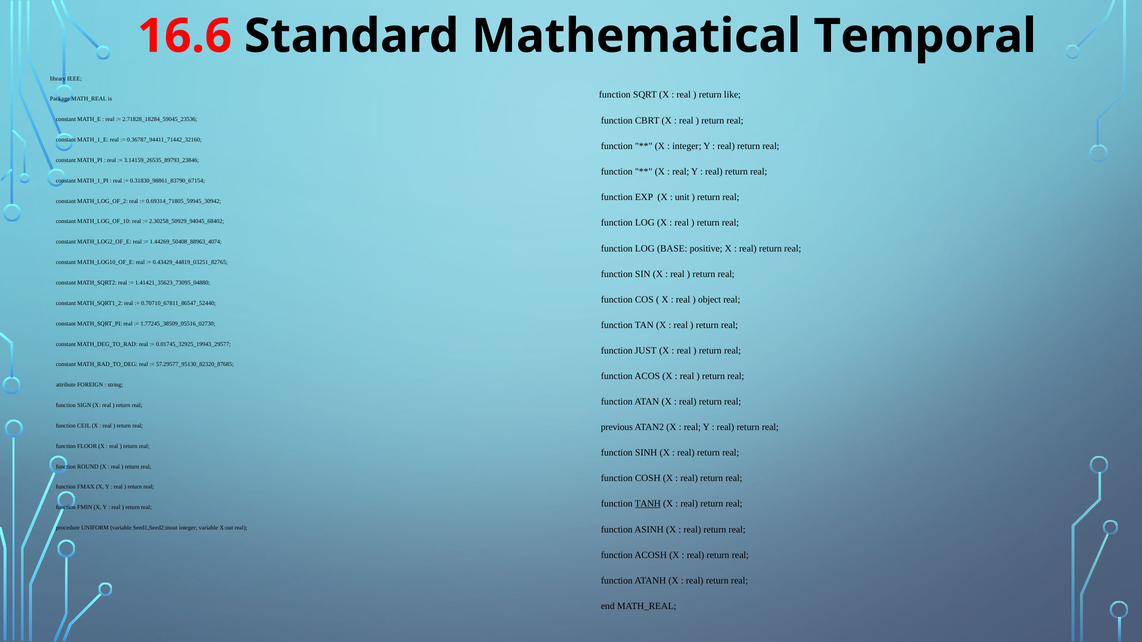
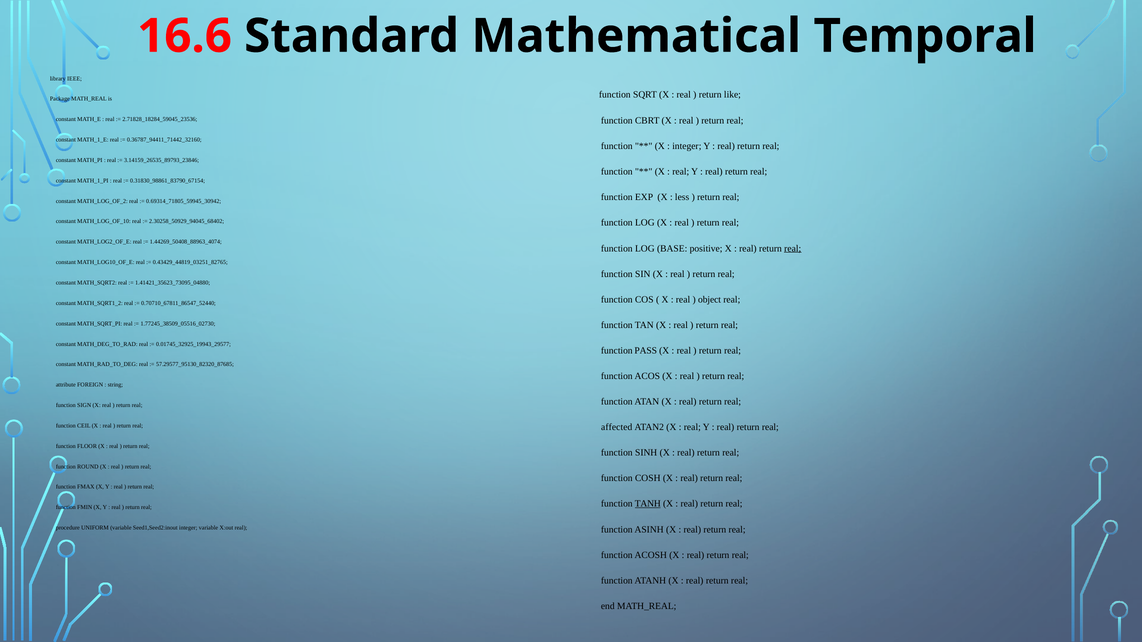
unit: unit -> less
real at (793, 249) underline: none -> present
JUST: JUST -> PASS
previous: previous -> affected
